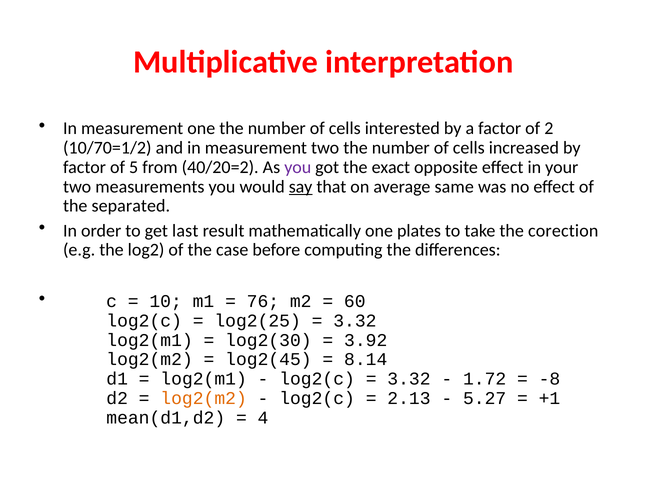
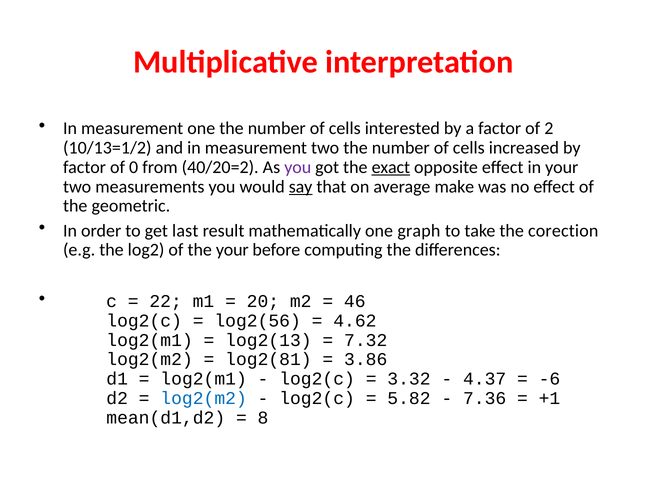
10/70=1/2: 10/70=1/2 -> 10/13=1/2
5: 5 -> 0
exact underline: none -> present
same: same -> make
separated: separated -> geometric
plates: plates -> graph
the case: case -> your
10: 10 -> 22
76: 76 -> 20
60: 60 -> 46
log2(25: log2(25 -> log2(56
3.32 at (355, 321): 3.32 -> 4.62
log2(30: log2(30 -> log2(13
3.92: 3.92 -> 7.32
log2(45: log2(45 -> log2(81
8.14: 8.14 -> 3.86
1.72: 1.72 -> 4.37
-8: -8 -> -6
log2(m2 at (204, 399) colour: orange -> blue
2.13: 2.13 -> 5.82
5.27: 5.27 -> 7.36
4: 4 -> 8
